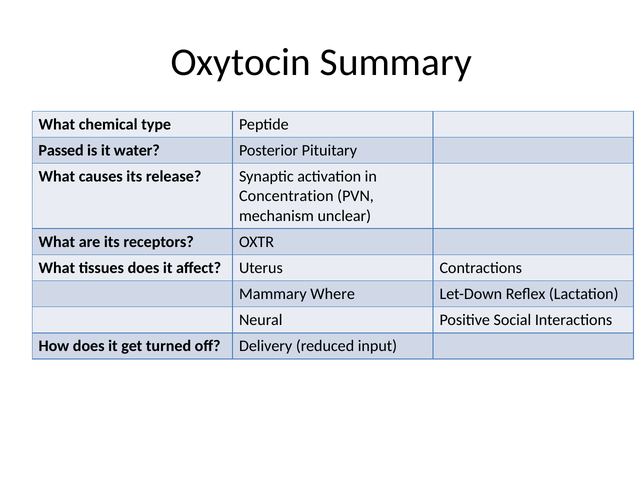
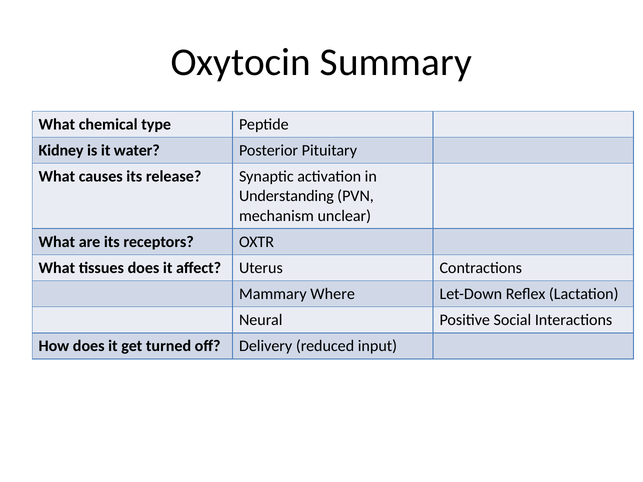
Passed: Passed -> Kidney
Concentration: Concentration -> Understanding
